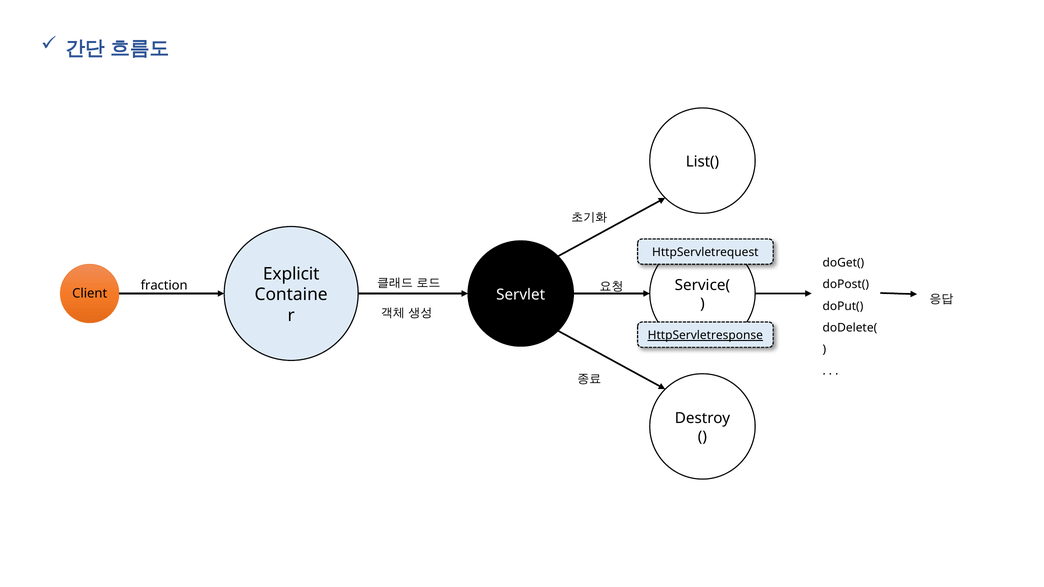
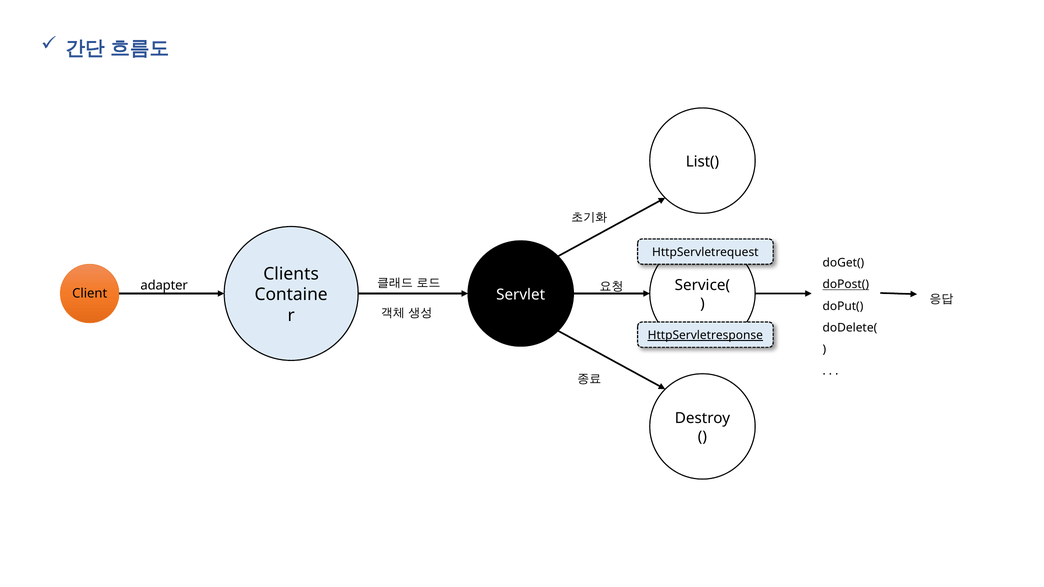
Explicit: Explicit -> Clients
doPost( underline: none -> present
fraction: fraction -> adapter
